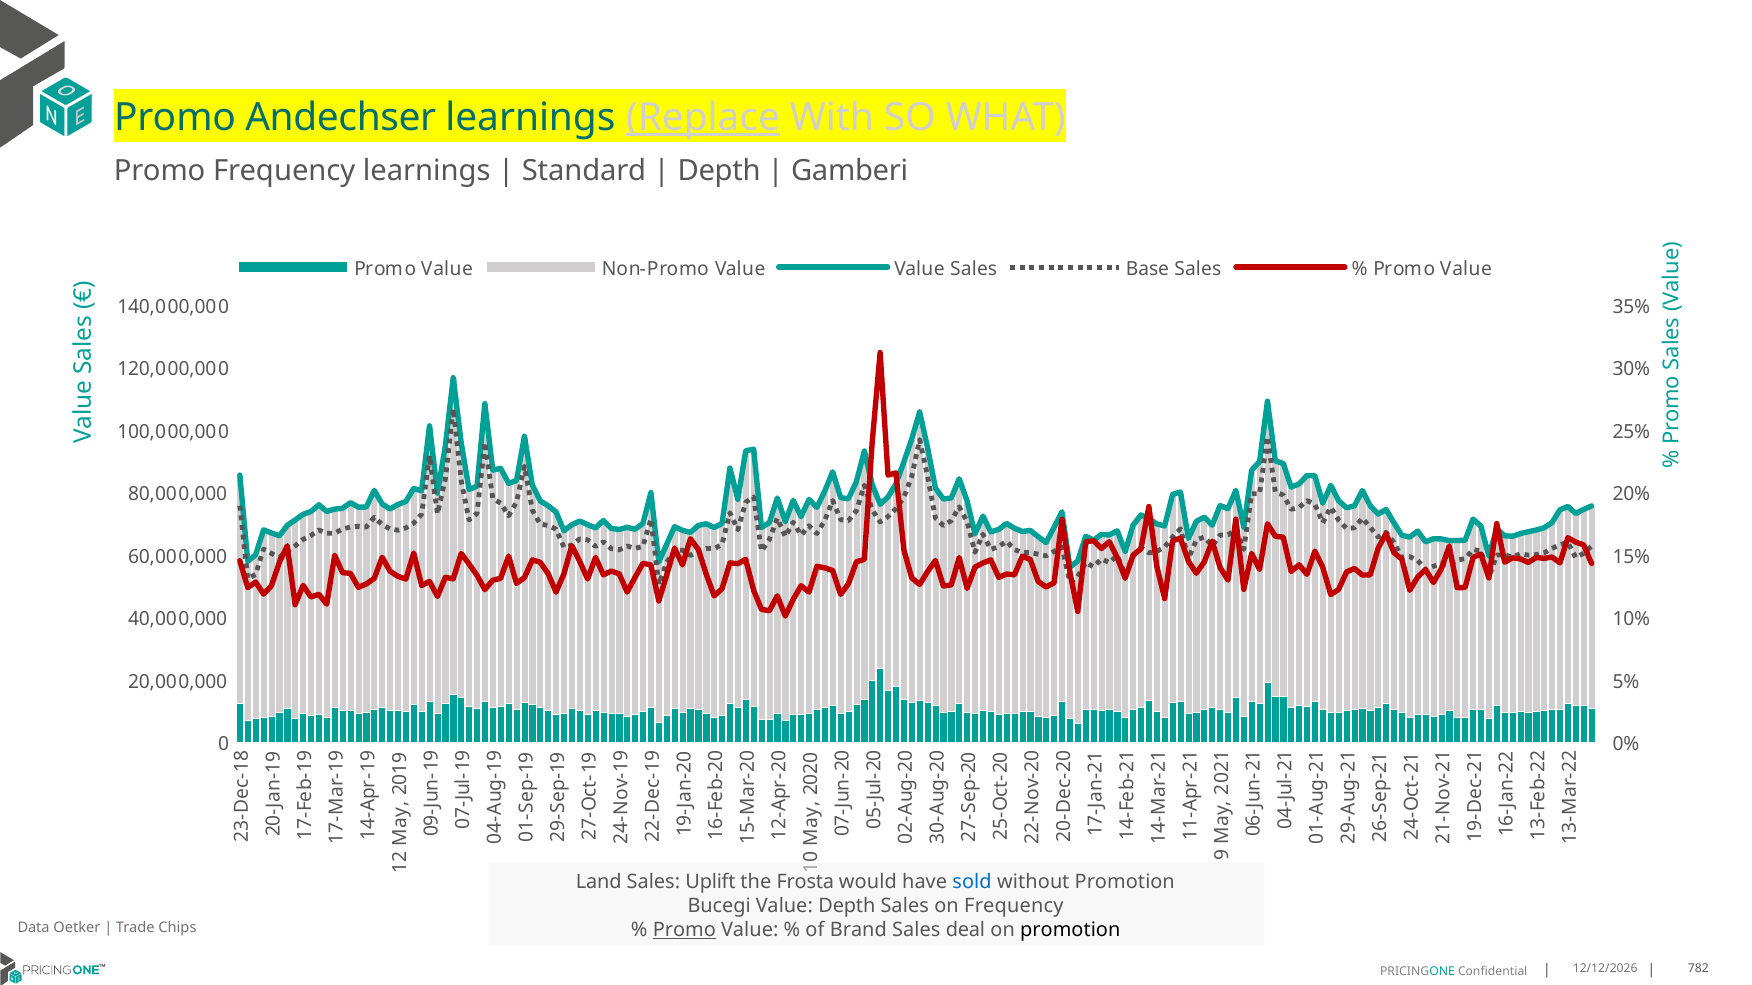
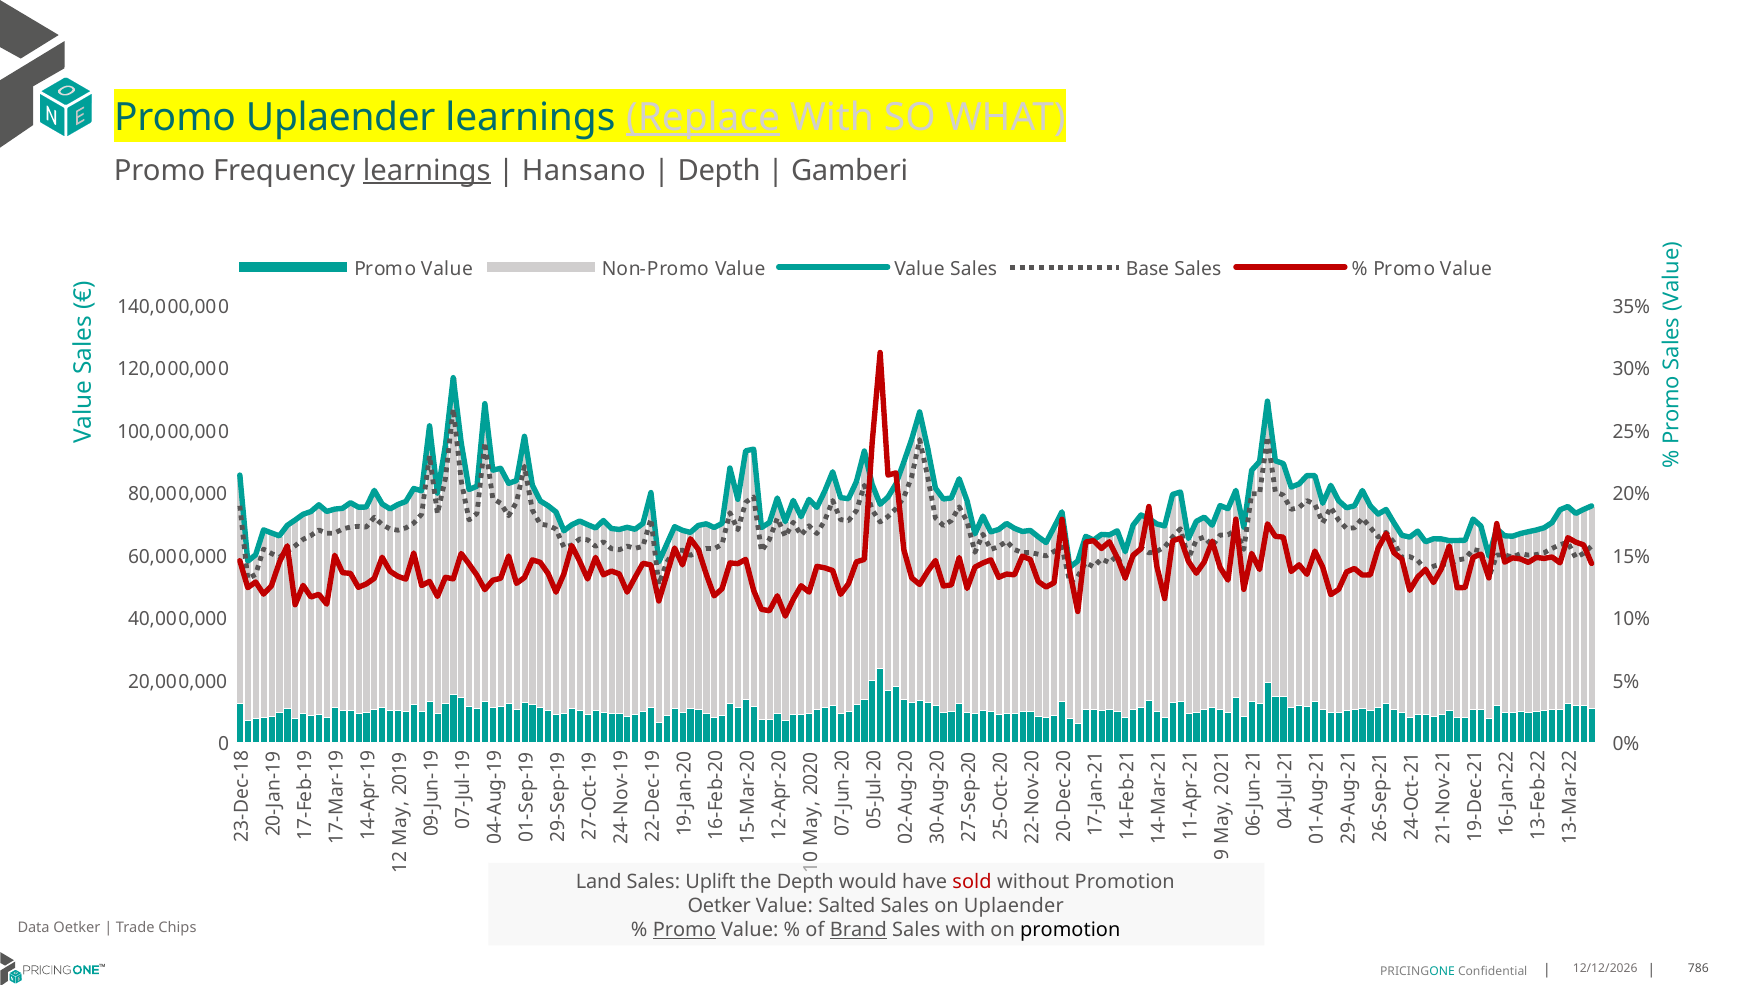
Promo Andechser: Andechser -> Uplaender
learnings at (427, 171) underline: none -> present
Standard: Standard -> Hansano
the Frosta: Frosta -> Depth
sold colour: blue -> red
Bucegi at (719, 906): Bucegi -> Oetker
Value Depth: Depth -> Salted
on Frequency: Frequency -> Uplaender
Brand underline: none -> present
Sales deal: deal -> with
782: 782 -> 786
